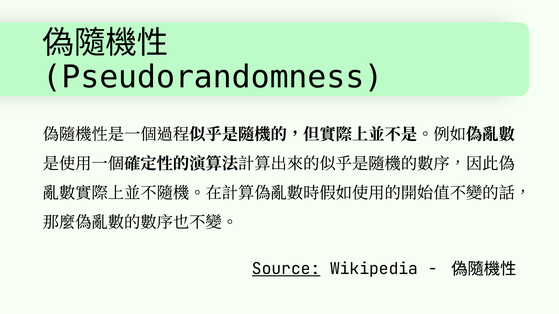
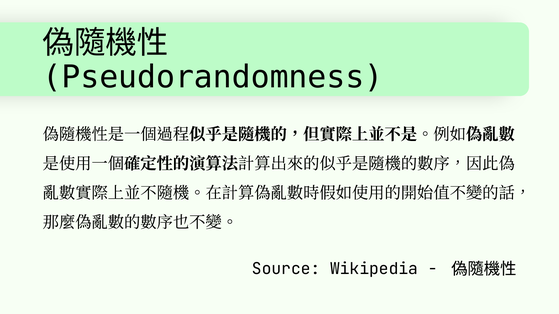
Source underline: present -> none
